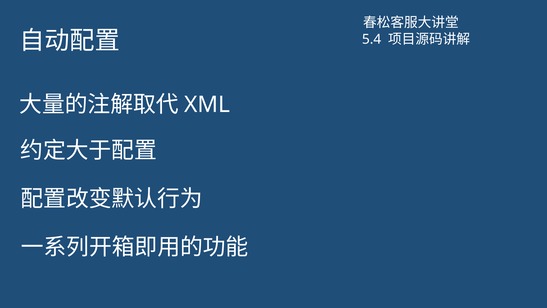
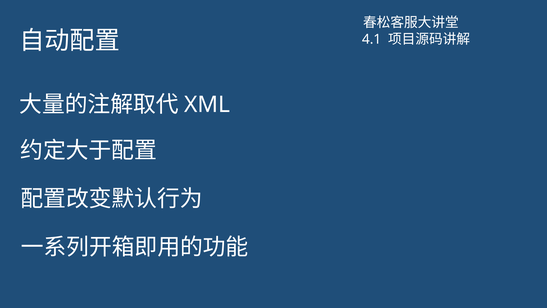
5.4: 5.4 -> 4.1
